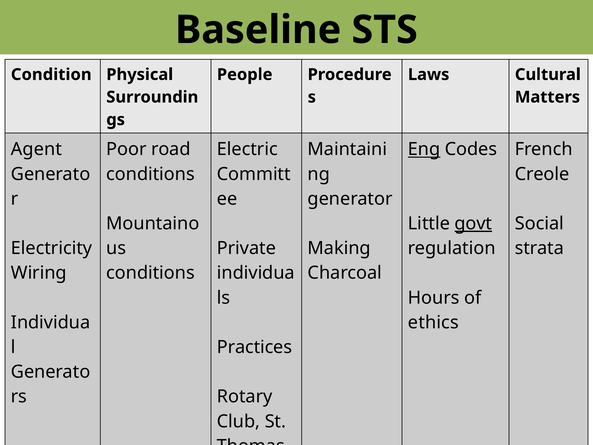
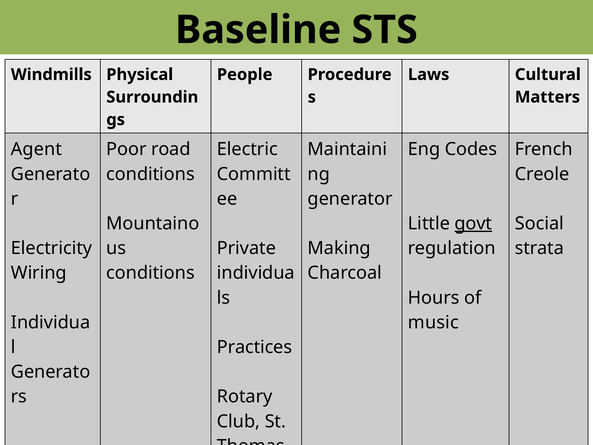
Condition: Condition -> Windmills
Eng underline: present -> none
ethics: ethics -> music
